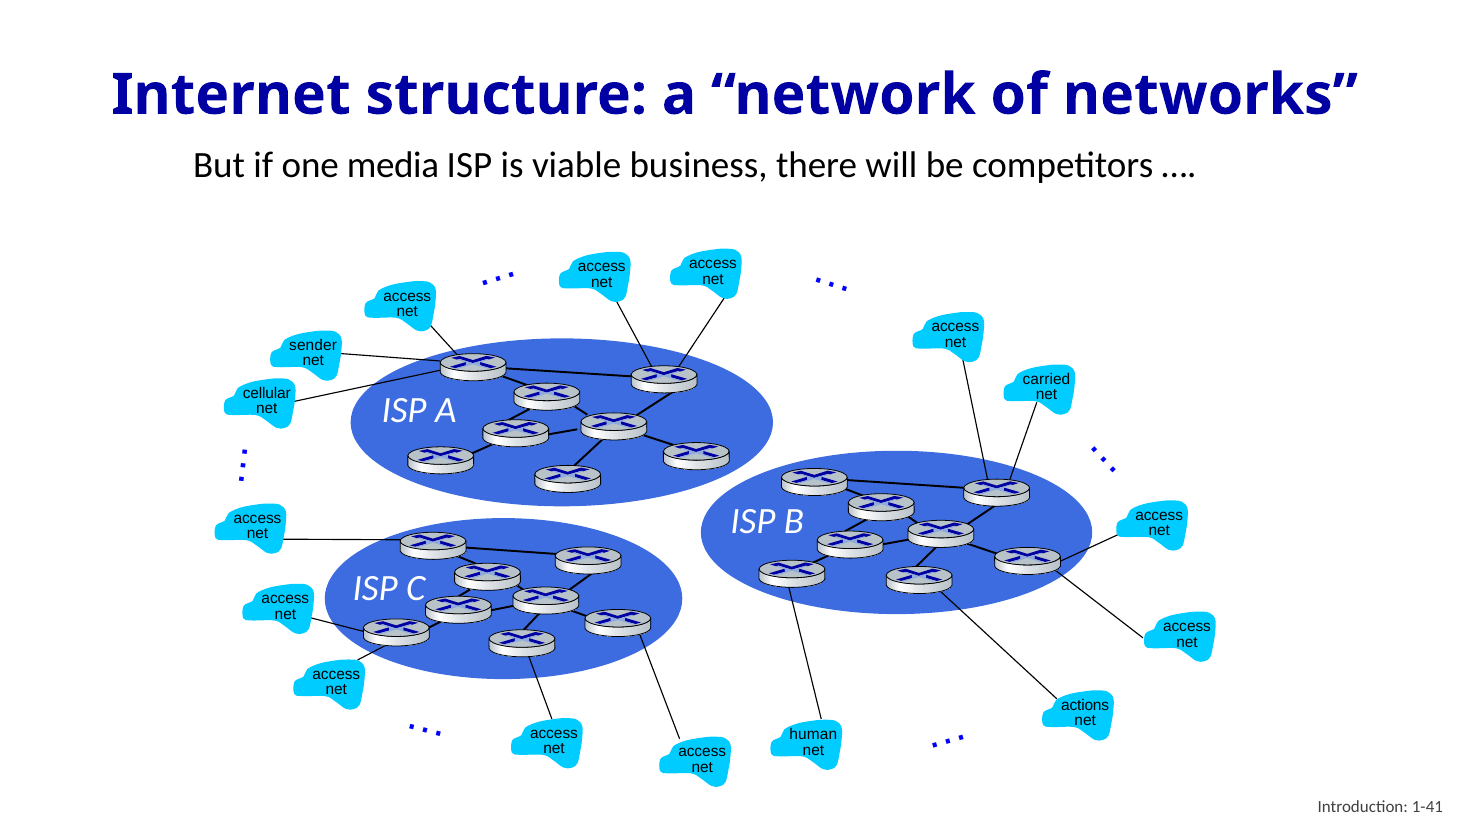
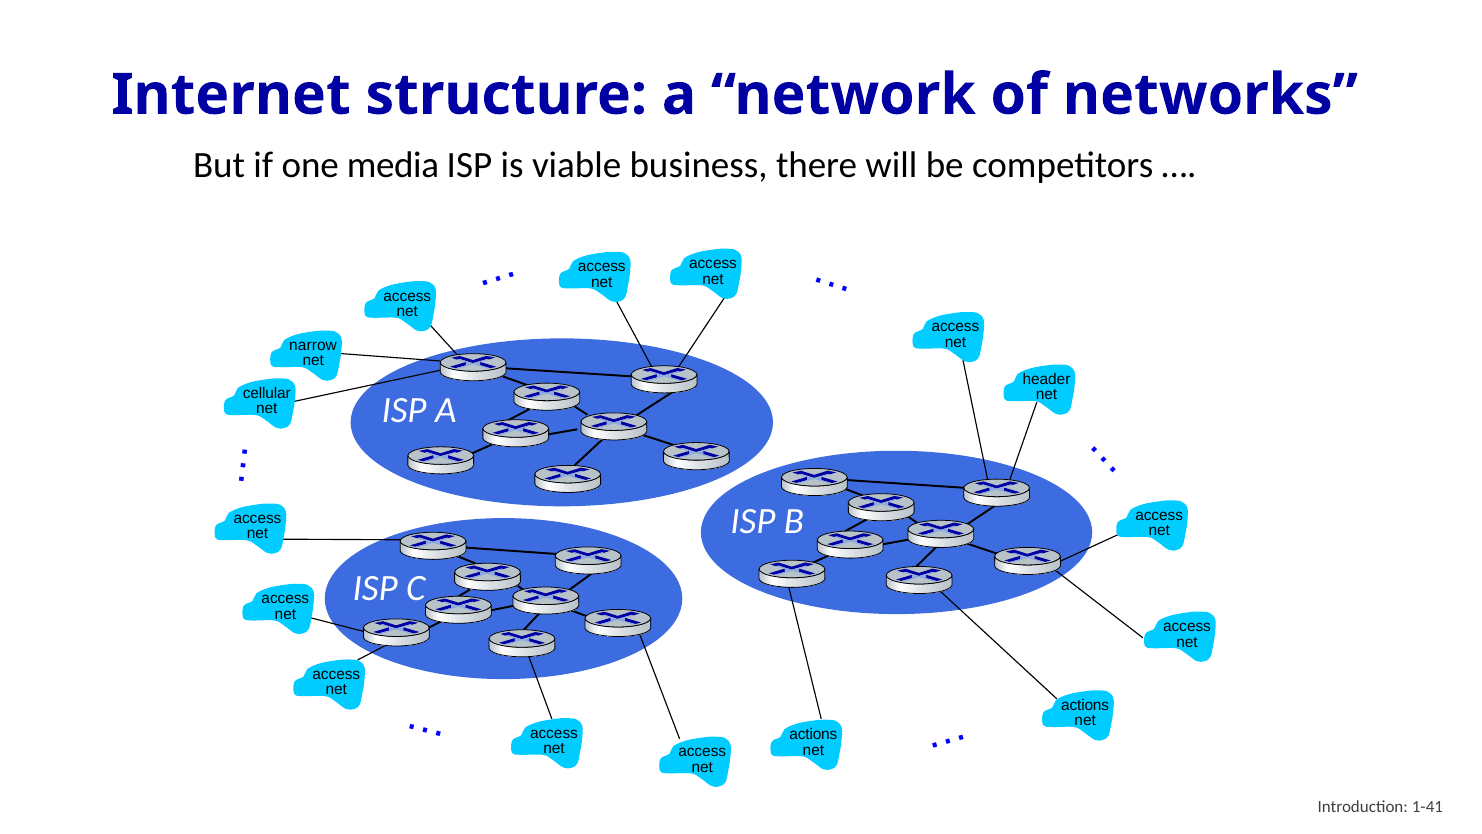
sender: sender -> narrow
carried: carried -> header
human at (813, 734): human -> actions
